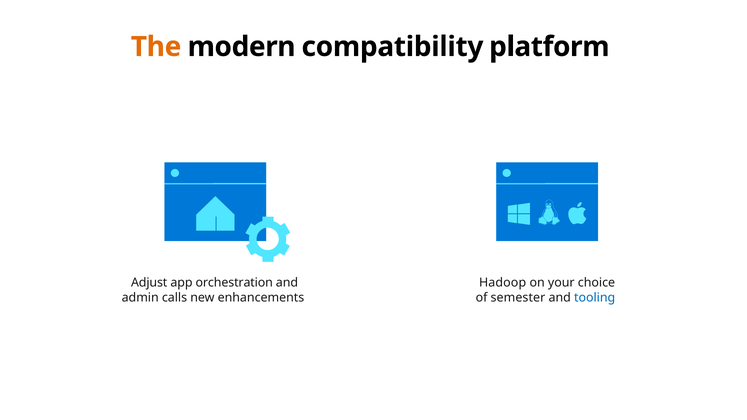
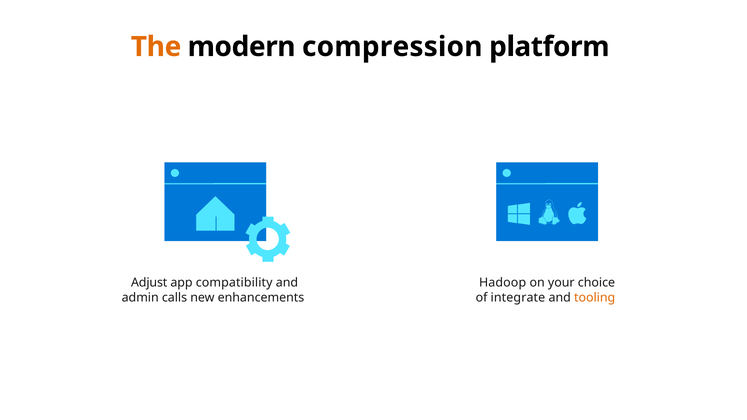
compatibility: compatibility -> compression
orchestration: orchestration -> compatibility
semester: semester -> integrate
tooling colour: blue -> orange
